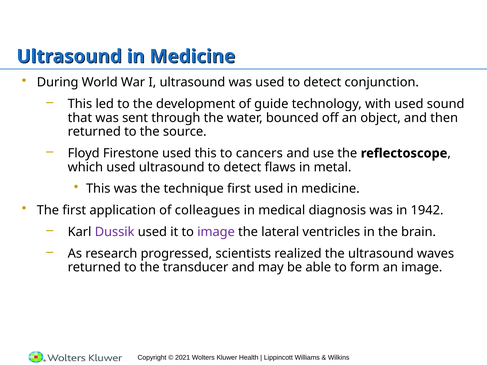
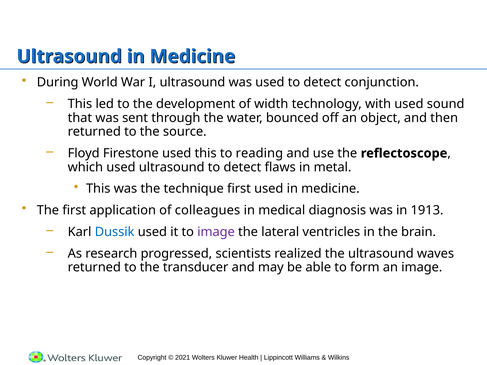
guide: guide -> width
cancers: cancers -> reading
1942: 1942 -> 1913
Dussik colour: purple -> blue
